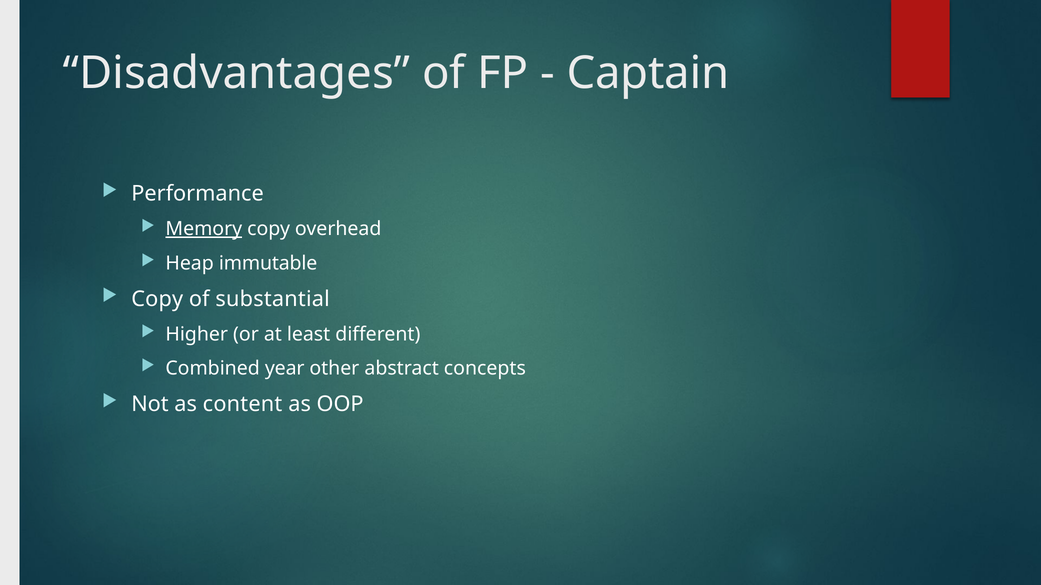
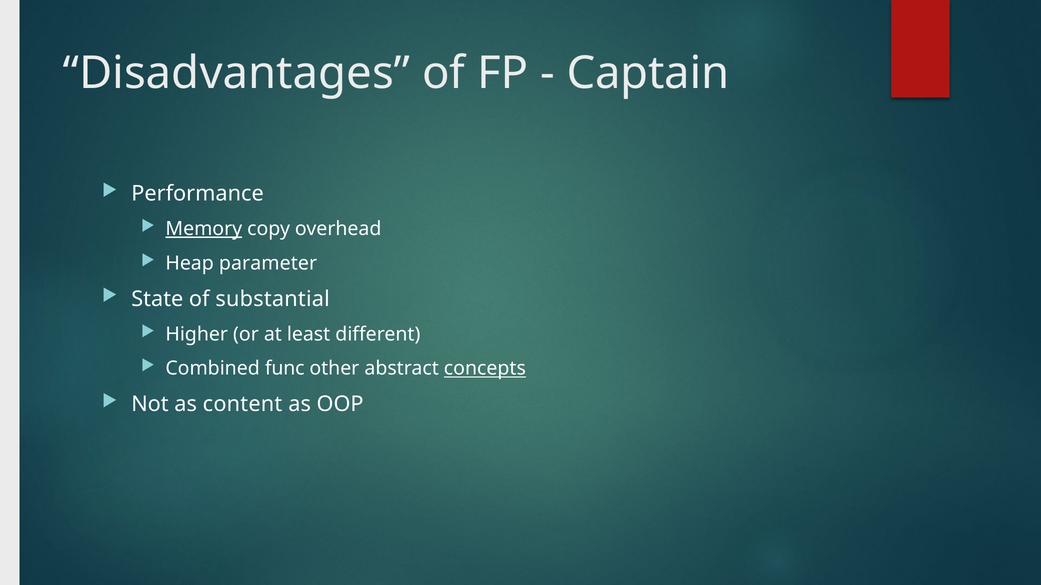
immutable: immutable -> parameter
Copy at (157, 299): Copy -> State
year: year -> func
concepts underline: none -> present
